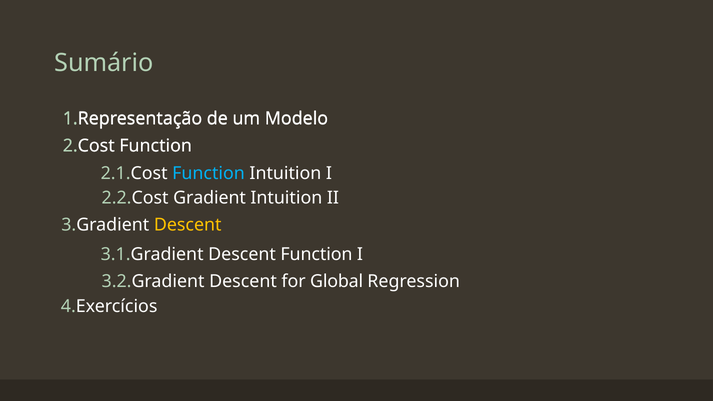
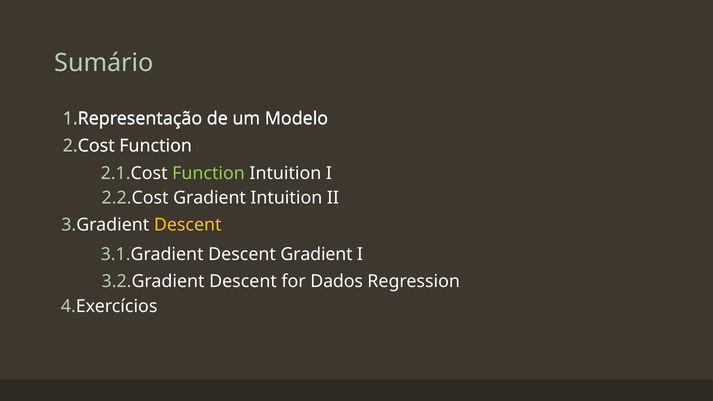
Function at (209, 173) colour: light blue -> light green
Descent Function: Function -> Gradient
Global: Global -> Dados
